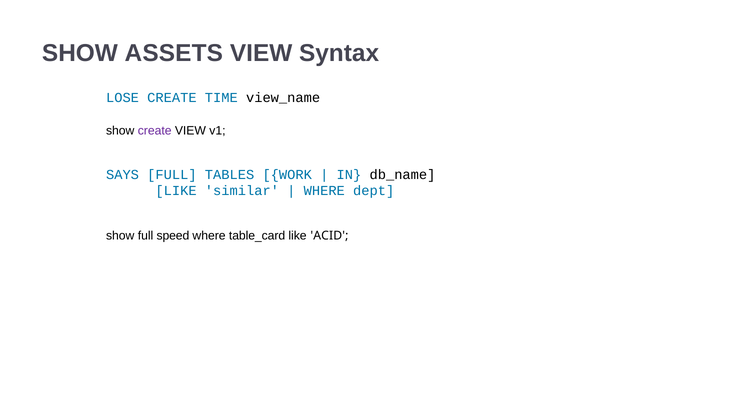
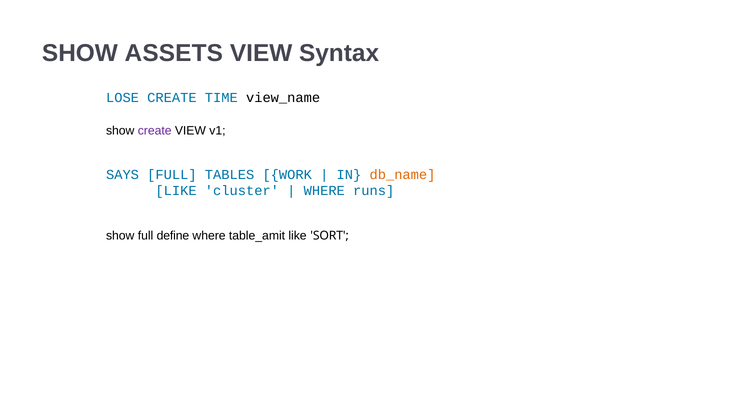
db_name colour: black -> orange
similar: similar -> cluster
dept: dept -> runs
speed: speed -> define
table_card: table_card -> table_amit
ACID: ACID -> SORT
